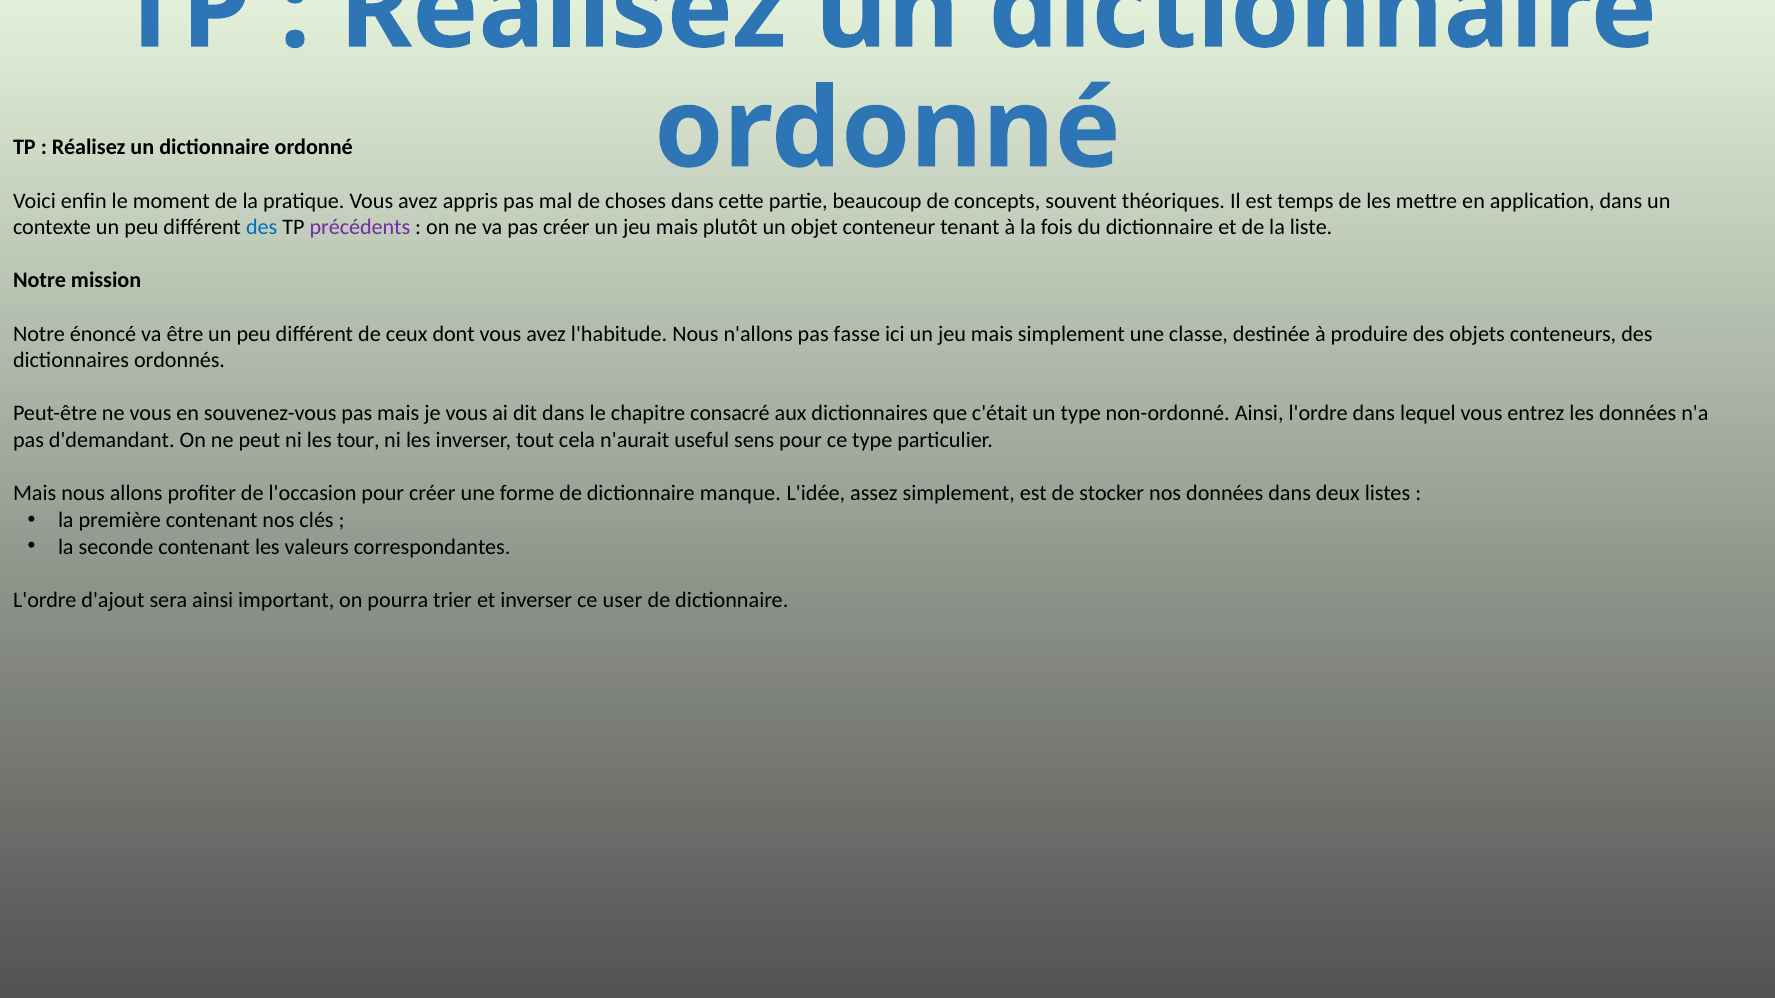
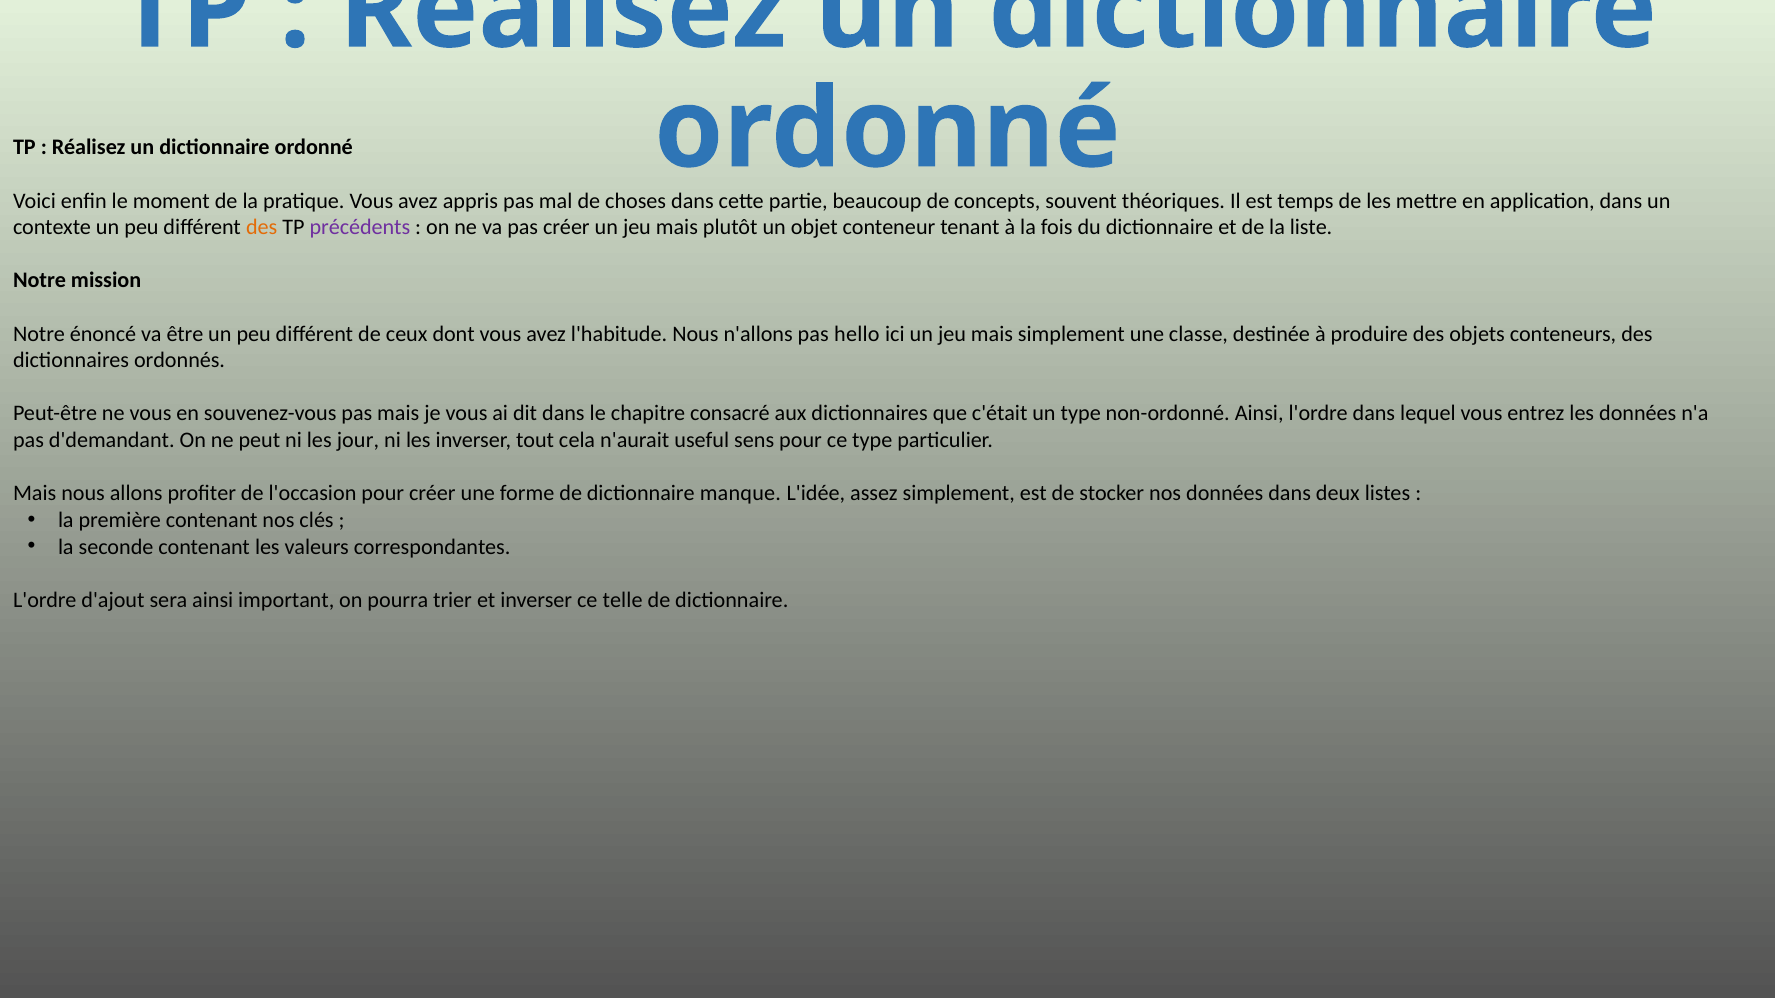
des at (262, 227) colour: blue -> orange
fasse: fasse -> hello
tour: tour -> jour
user: user -> telle
